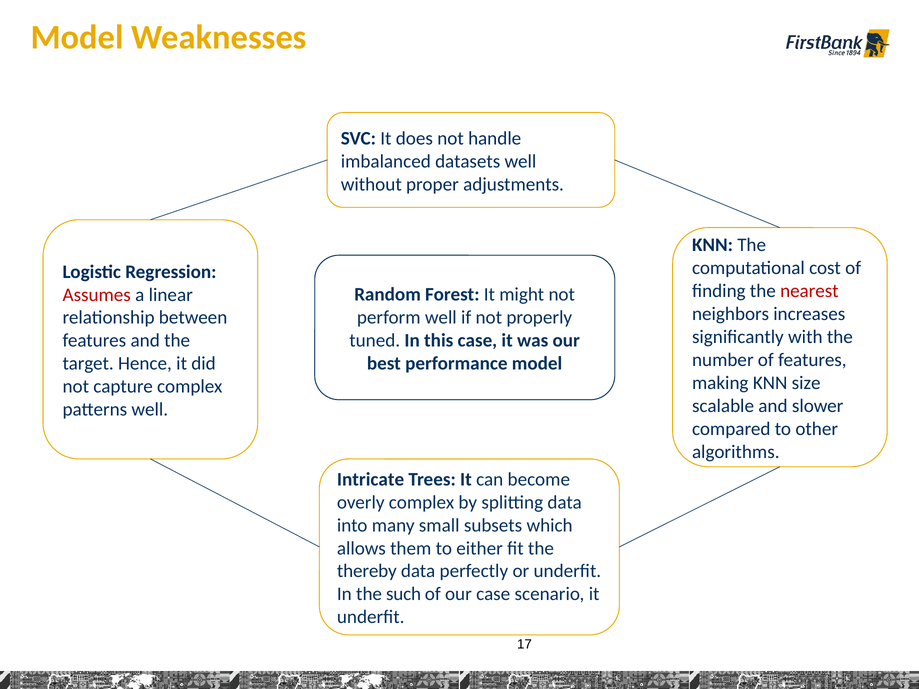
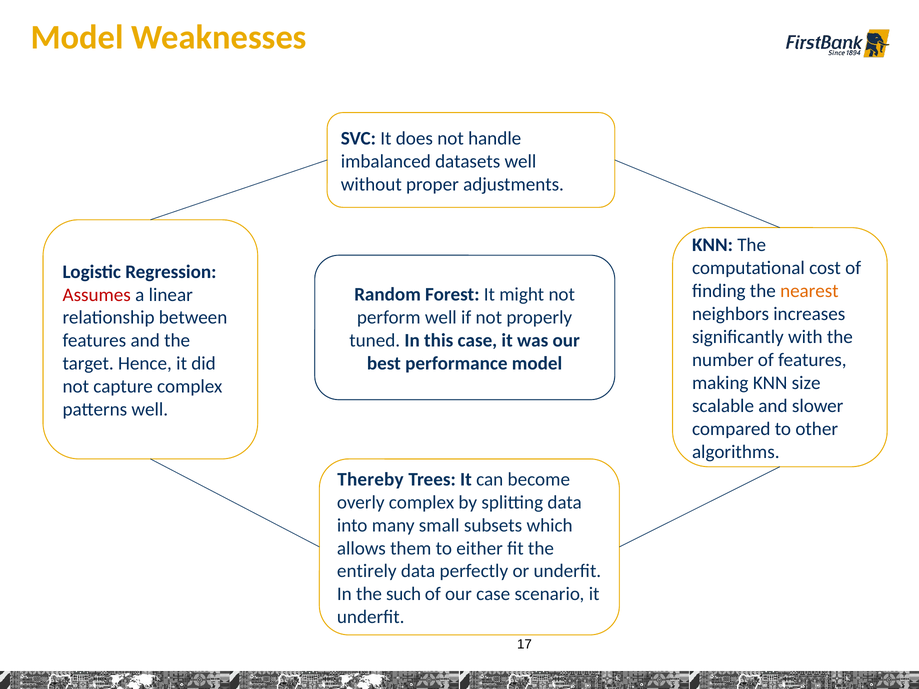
nearest colour: red -> orange
Intricate: Intricate -> Thereby
thereby: thereby -> entirely
